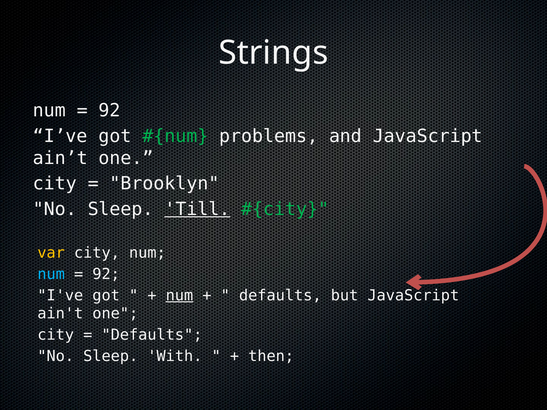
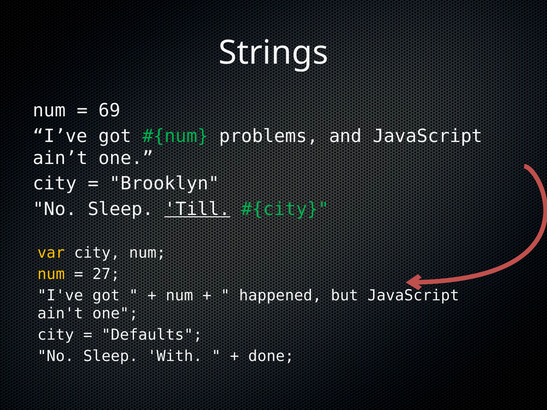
92 at (110, 111): 92 -> 69
num at (51, 274) colour: light blue -> yellow
92 at (106, 274): 92 -> 27
num at (179, 296) underline: present -> none
defaults at (280, 296): defaults -> happened
then: then -> done
